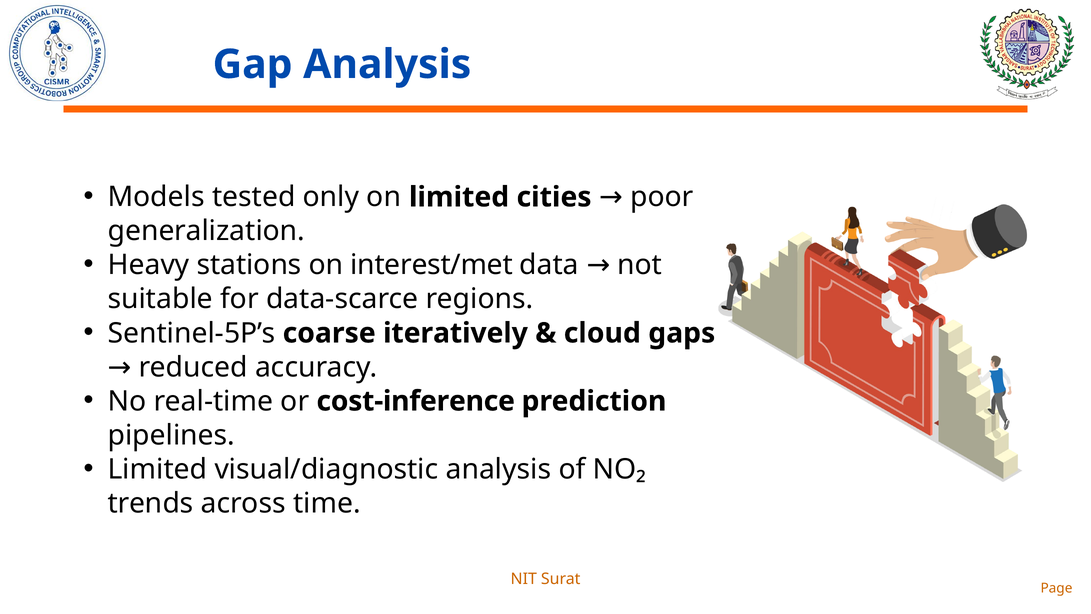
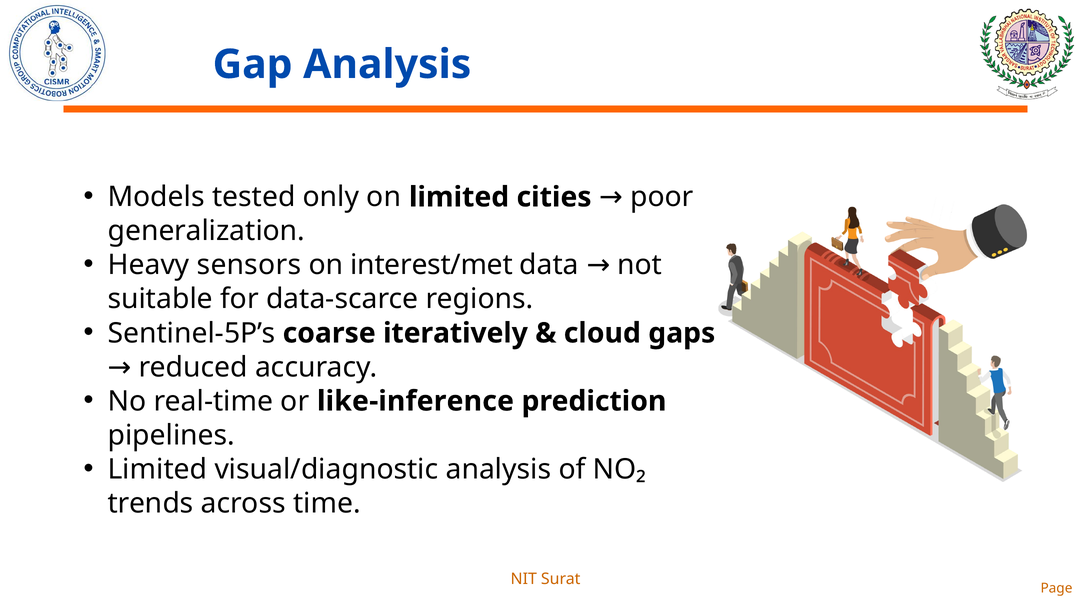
stations: stations -> sensors
cost-inference: cost-inference -> like-inference
